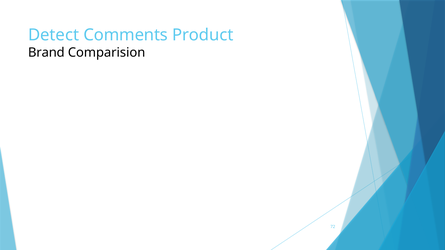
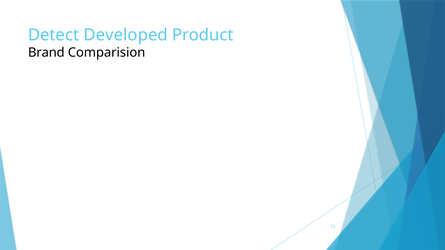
Comments: Comments -> Developed
